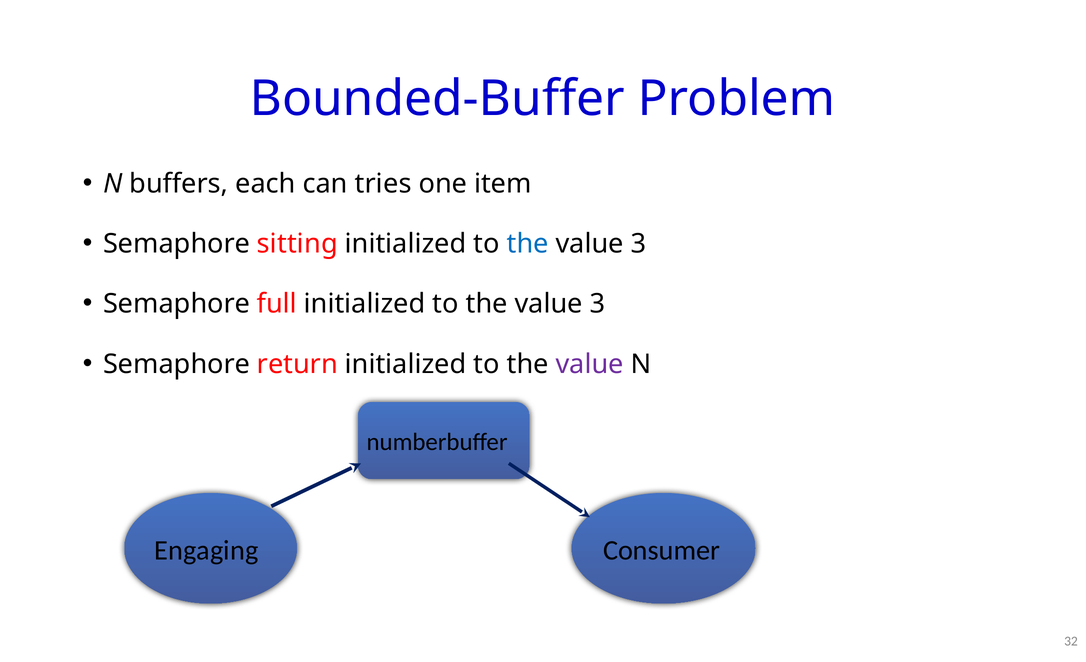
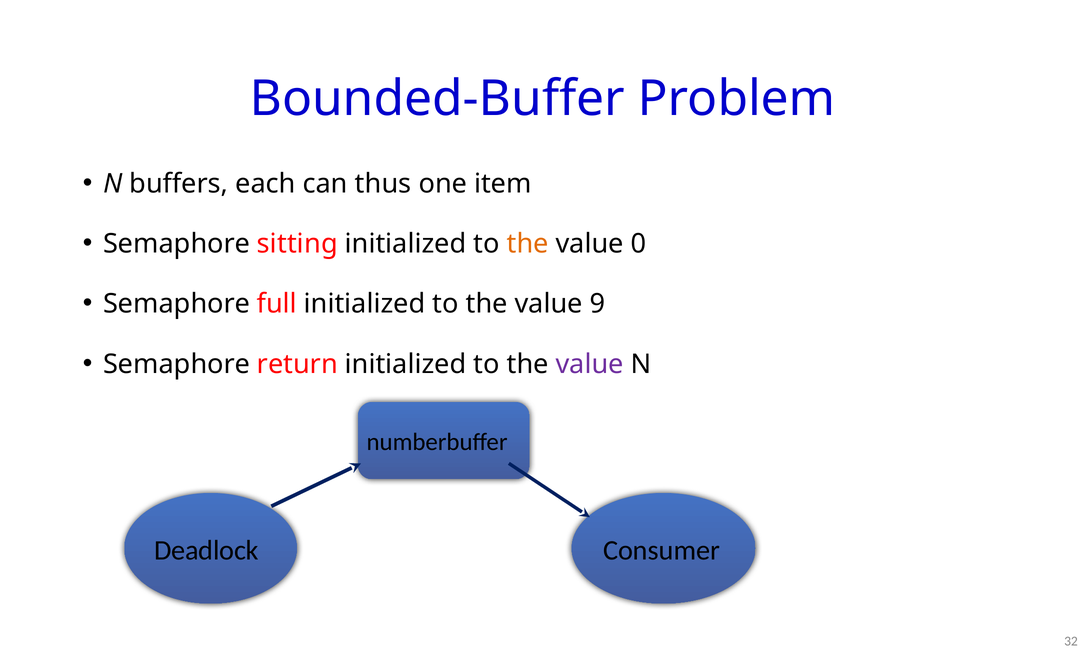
tries: tries -> thus
the at (528, 244) colour: blue -> orange
3 at (639, 244): 3 -> 0
3 at (598, 304): 3 -> 9
Engaging: Engaging -> Deadlock
